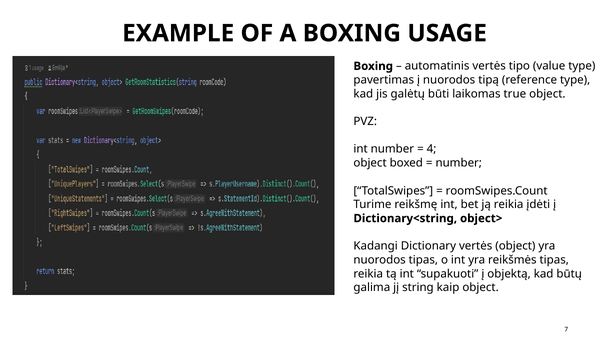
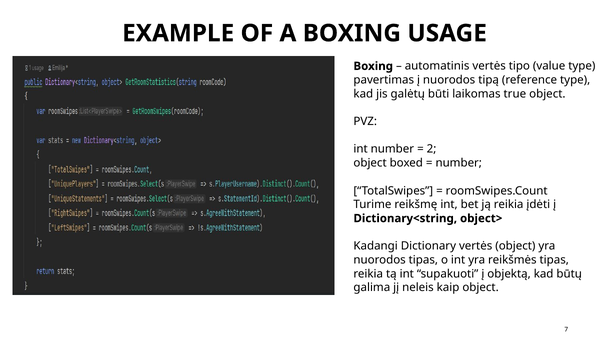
4: 4 -> 2
string: string -> neleis
